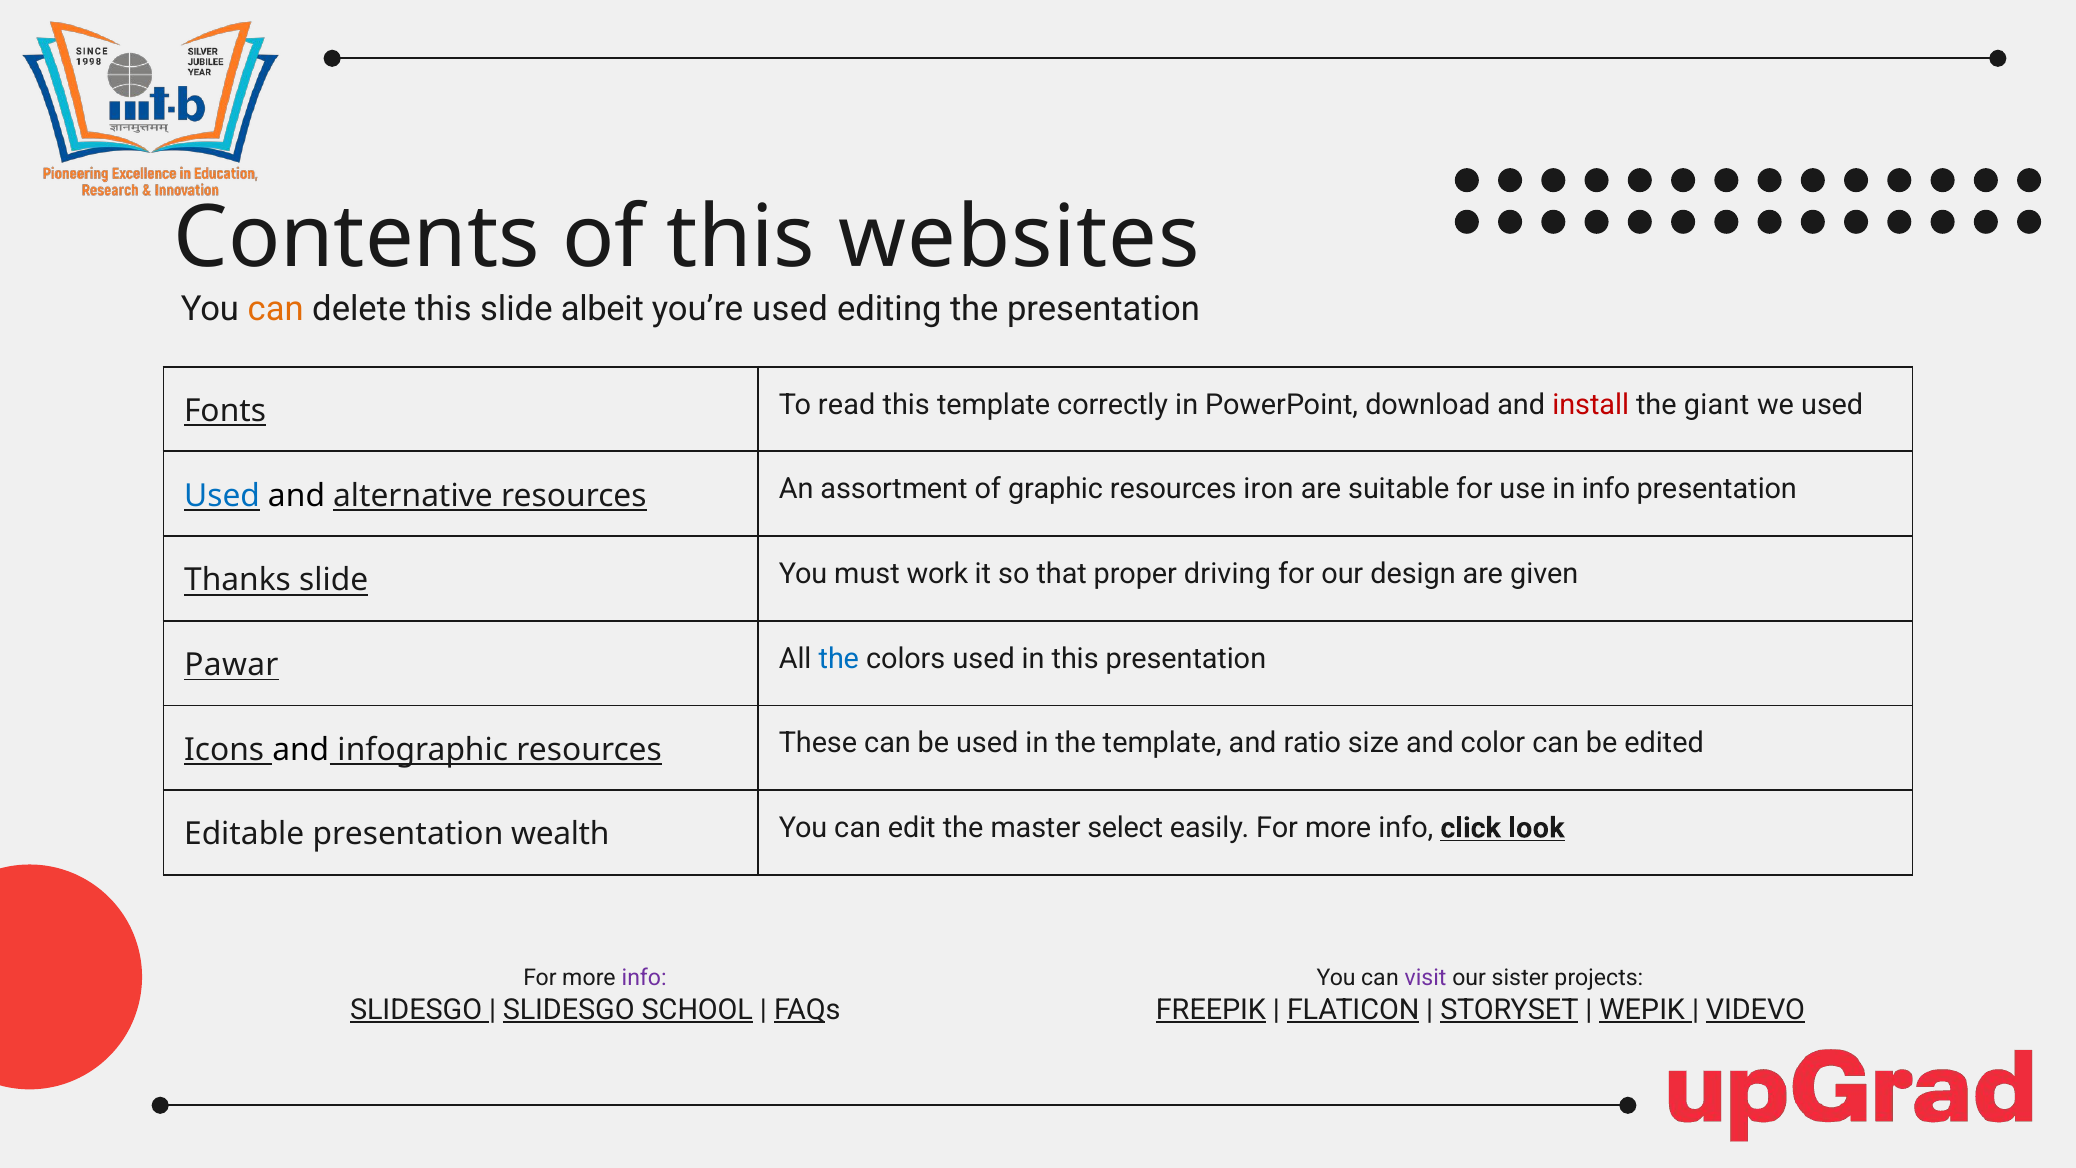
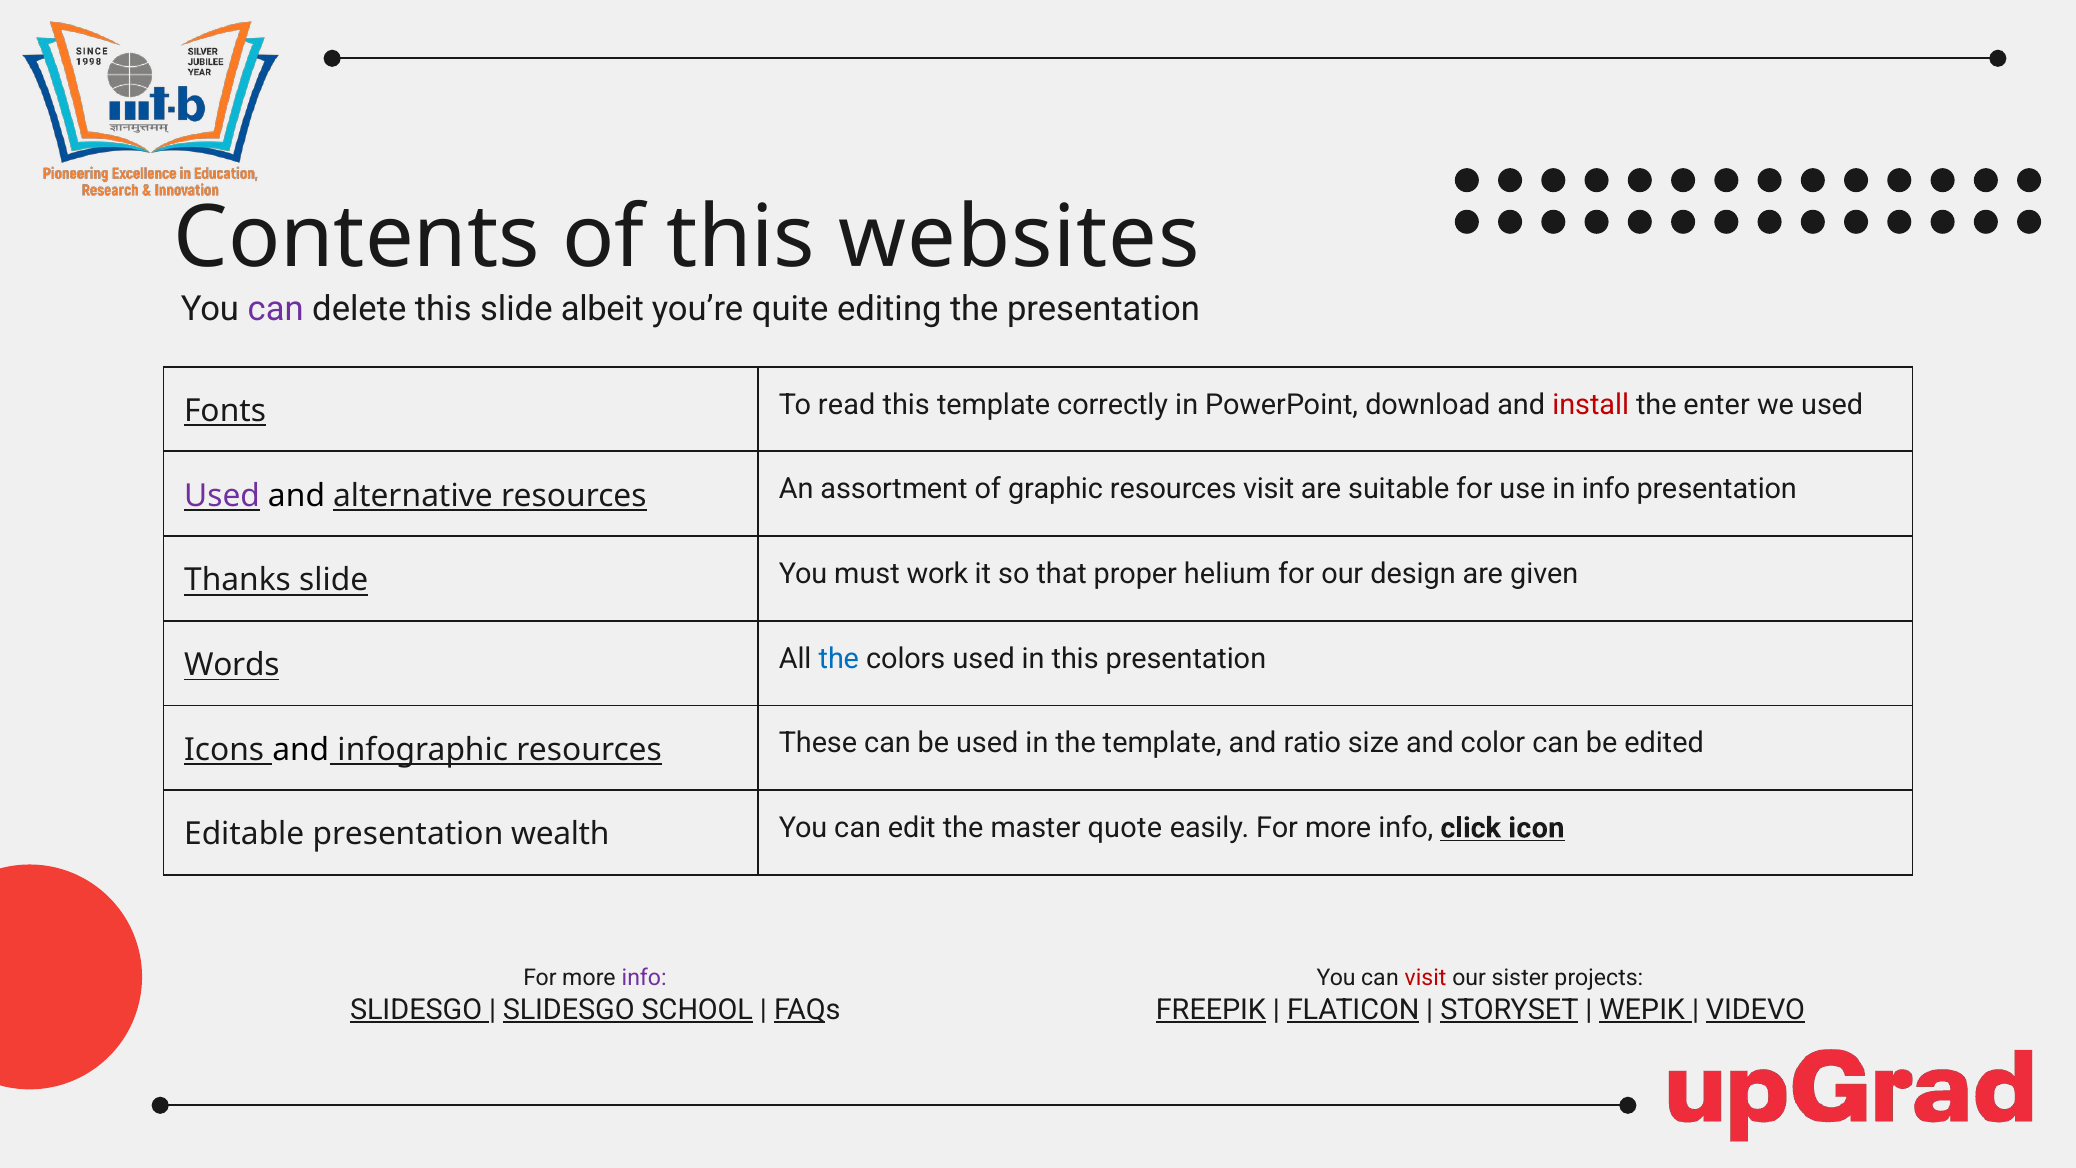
can at (276, 309) colour: orange -> purple
you’re used: used -> quite
giant: giant -> enter
Used at (222, 495) colour: blue -> purple
resources iron: iron -> visit
driving: driving -> helium
Pawar: Pawar -> Words
select: select -> quote
look: look -> icon
visit at (1426, 978) colour: purple -> red
